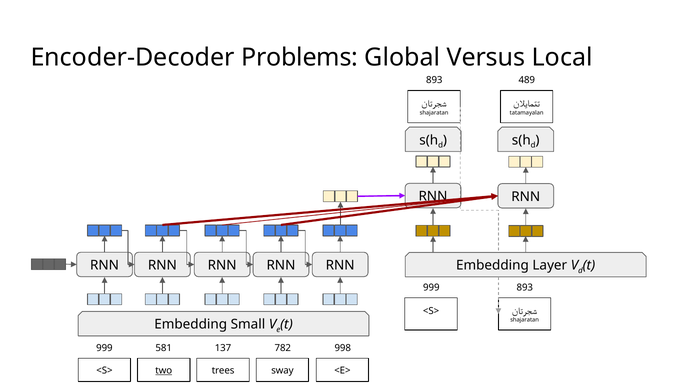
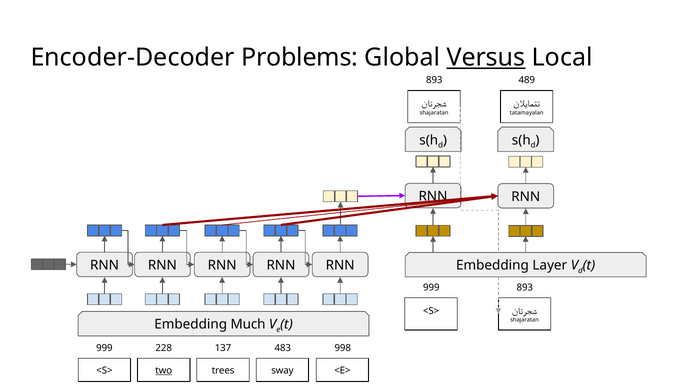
Versus underline: none -> present
Small: Small -> Much
581: 581 -> 228
782: 782 -> 483
